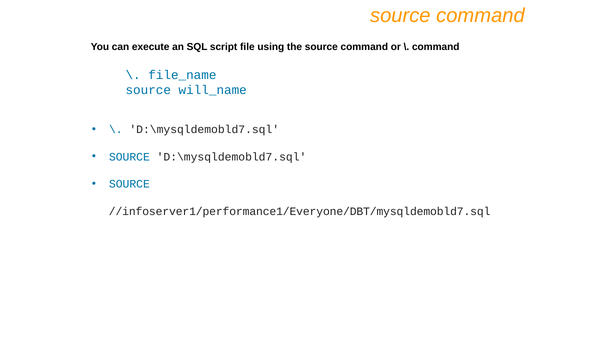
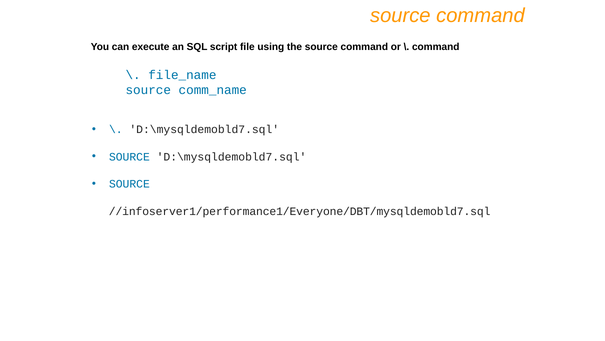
will_name: will_name -> comm_name
